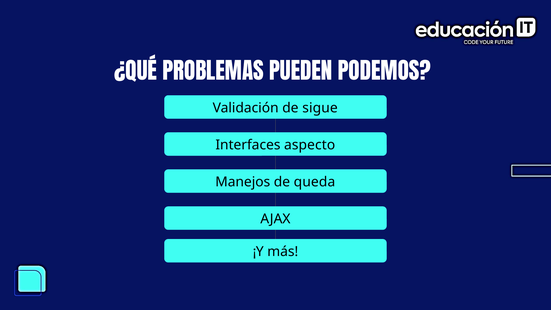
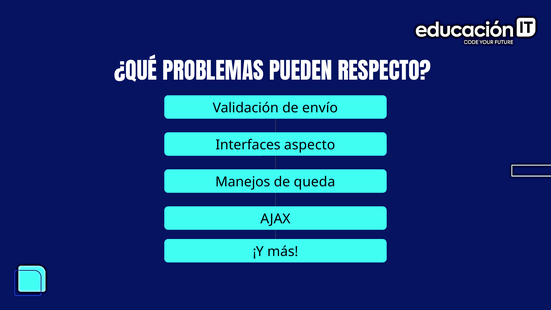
PODEMOS: PODEMOS -> RESPECTO
sigue: sigue -> envío
